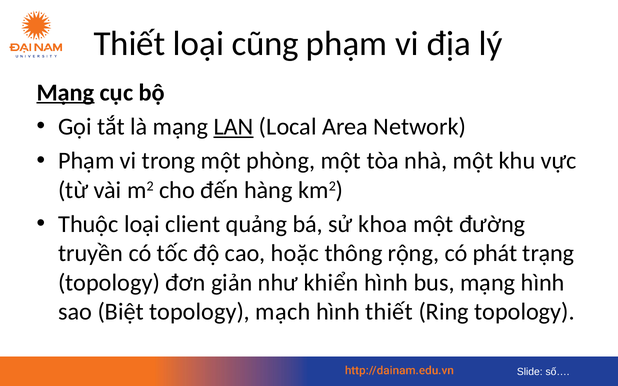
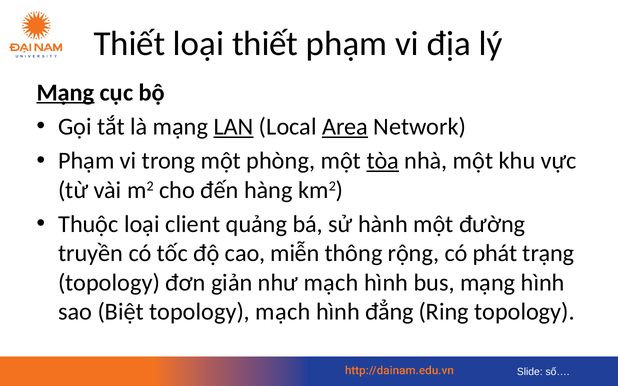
loại cũng: cũng -> thiết
Area underline: none -> present
tòa underline: none -> present
khoa: khoa -> hành
hoặc: hoặc -> miễn
như khiển: khiển -> mạch
hình thiết: thiết -> đẳng
